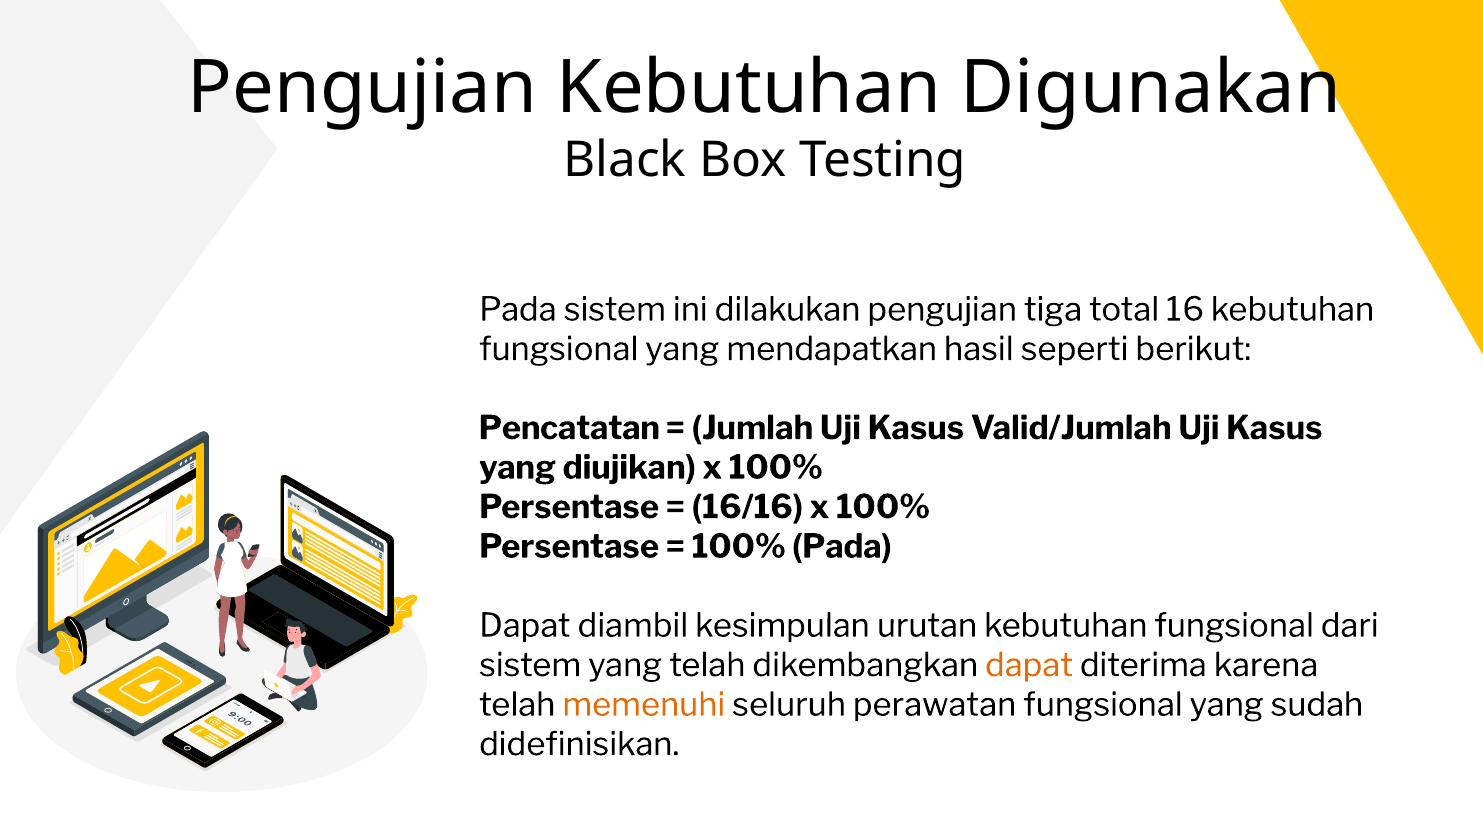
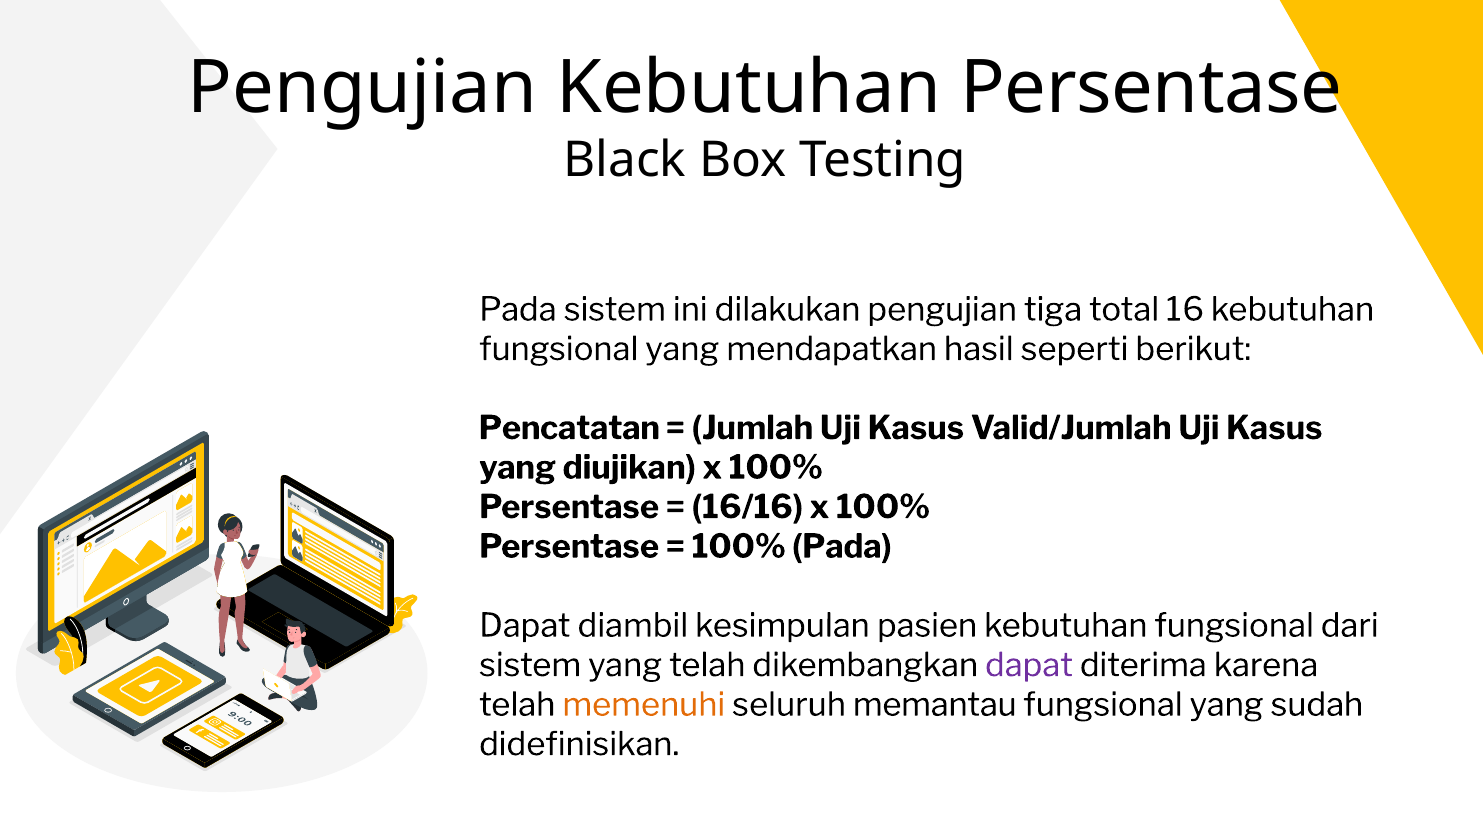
Kebutuhan Digunakan: Digunakan -> Persentase
urutan: urutan -> pasien
dapat at (1029, 665) colour: orange -> purple
perawatan: perawatan -> memantau
